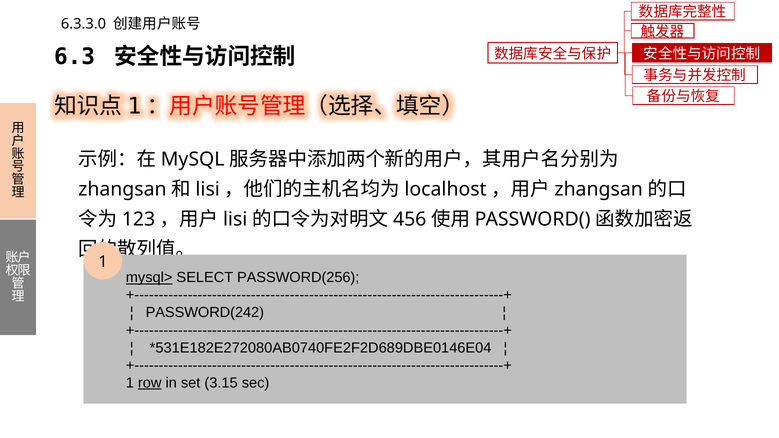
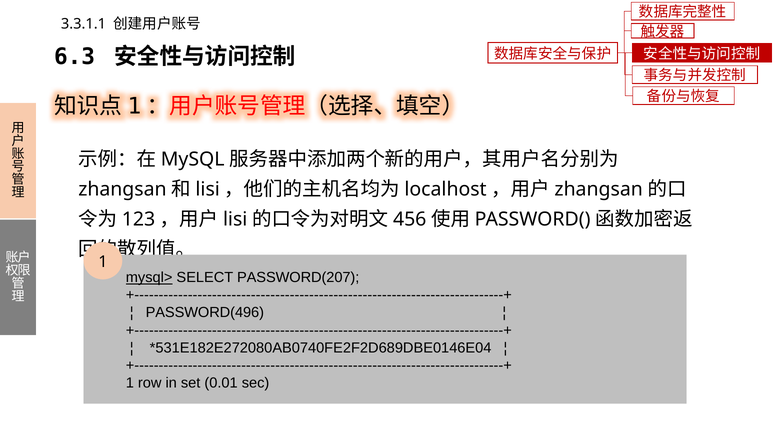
6.3.3.0: 6.3.3.0 -> 3.3.1.1
PASSWORD(256: PASSWORD(256 -> PASSWORD(207
PASSWORD(242: PASSWORD(242 -> PASSWORD(496
row underline: present -> none
3.15: 3.15 -> 0.01
